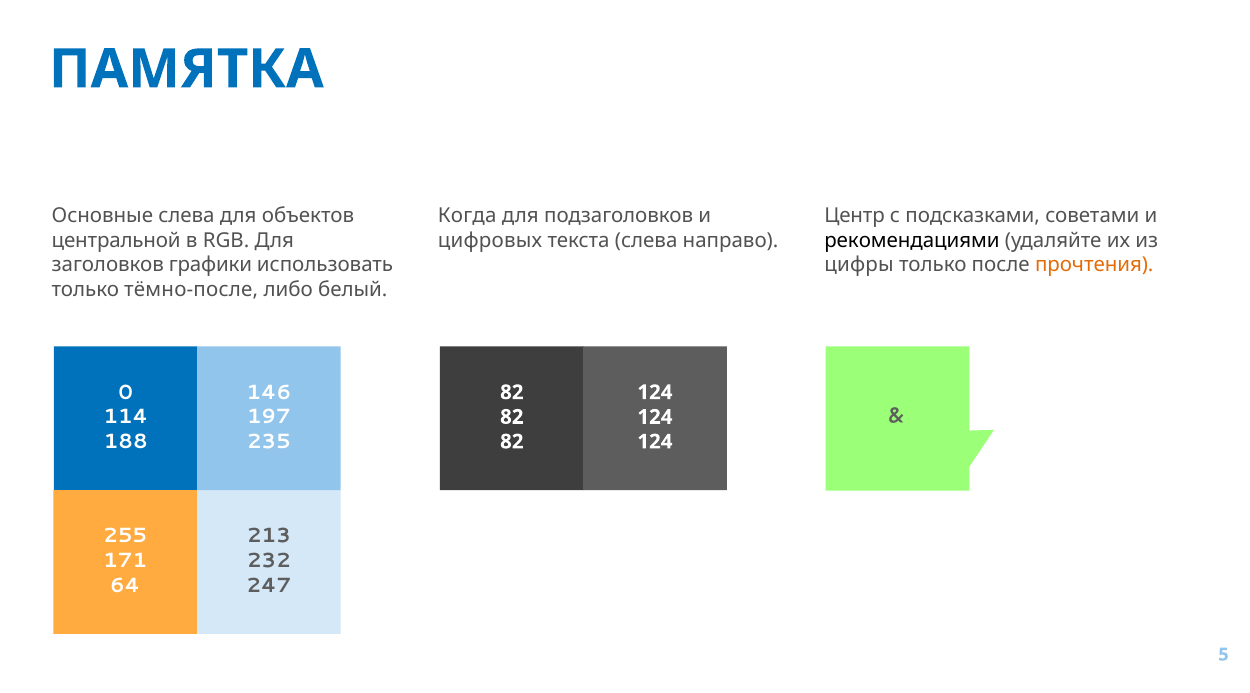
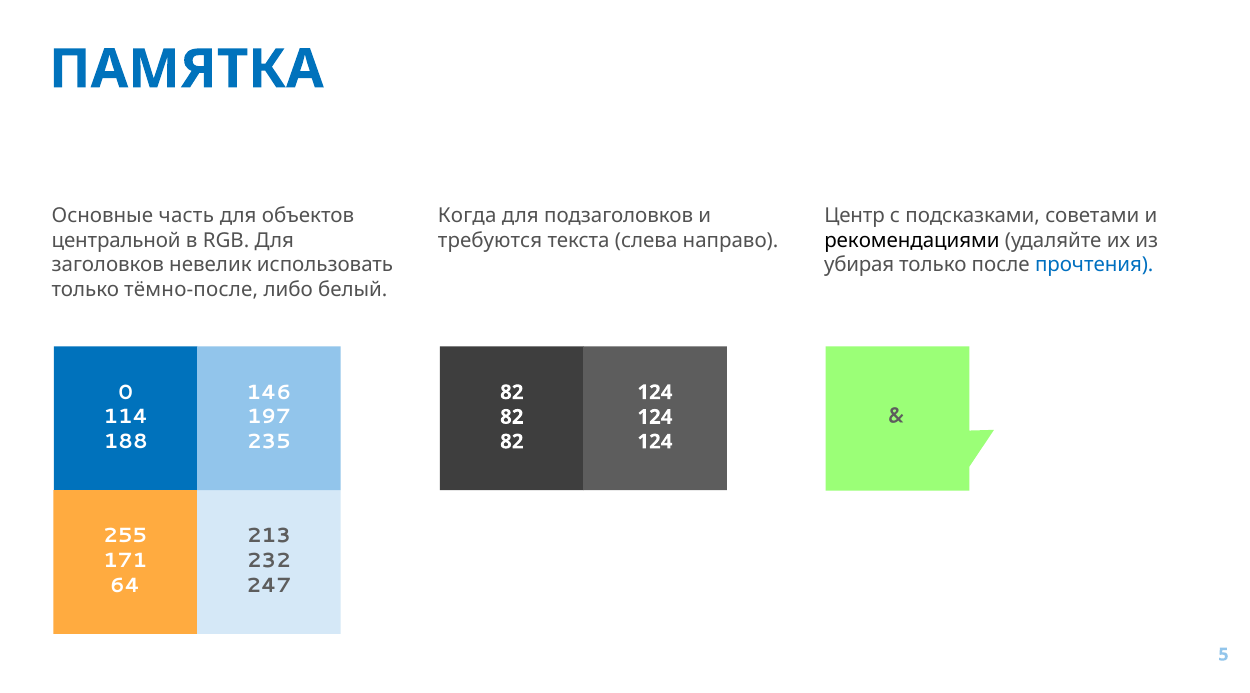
Основные слева: слева -> часть
цифровых: цифровых -> требуются
графики: графики -> невелик
цифры: цифры -> убирая
прочтения colour: orange -> blue
